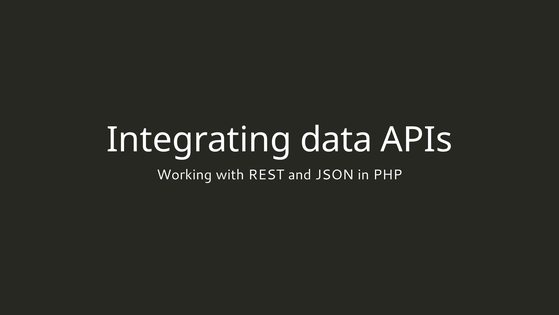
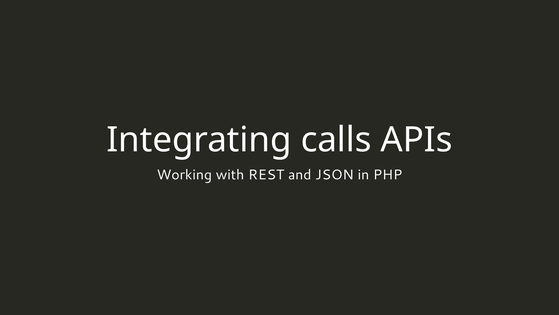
data: data -> calls
